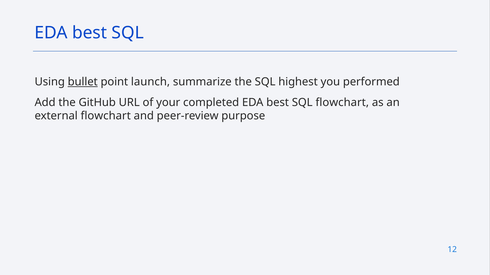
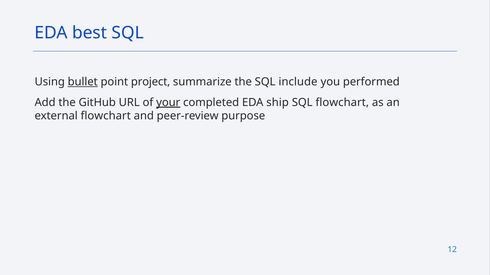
launch: launch -> project
highest: highest -> include
your underline: none -> present
completed EDA best: best -> ship
